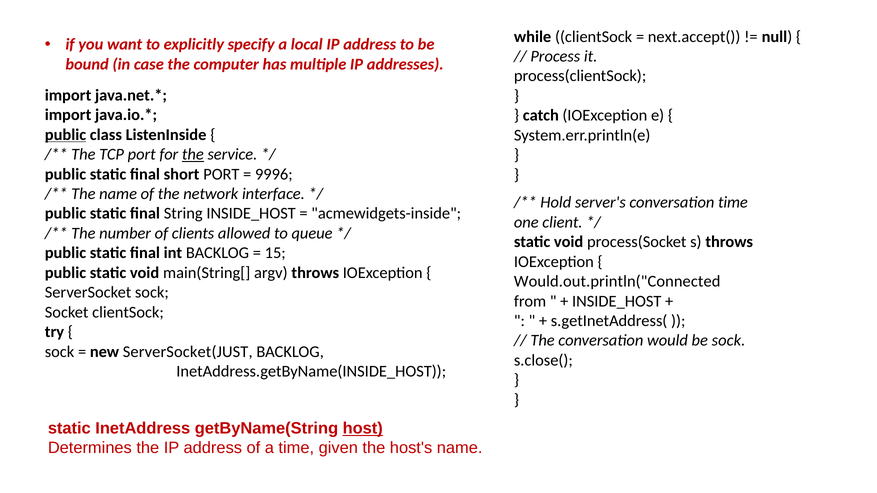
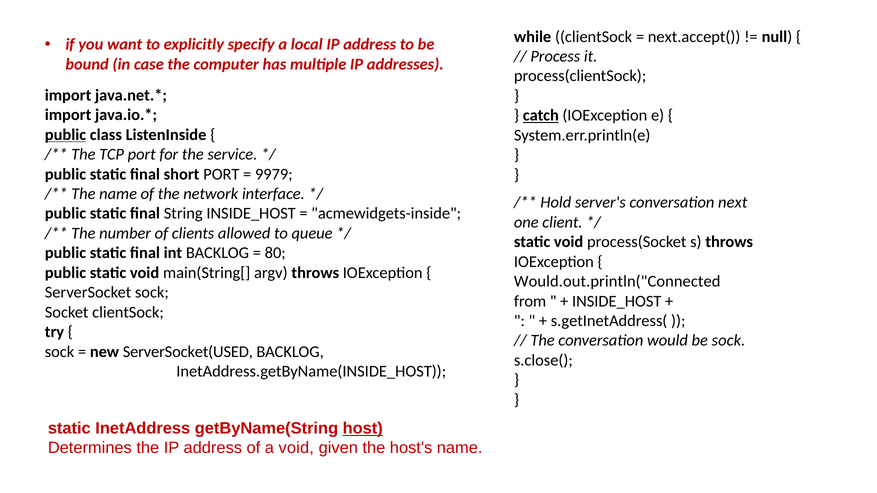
catch underline: none -> present
the at (193, 155) underline: present -> none
9996: 9996 -> 9979
conversation time: time -> next
15: 15 -> 80
ServerSocket(JUST: ServerSocket(JUST -> ServerSocket(USED
a time: time -> void
